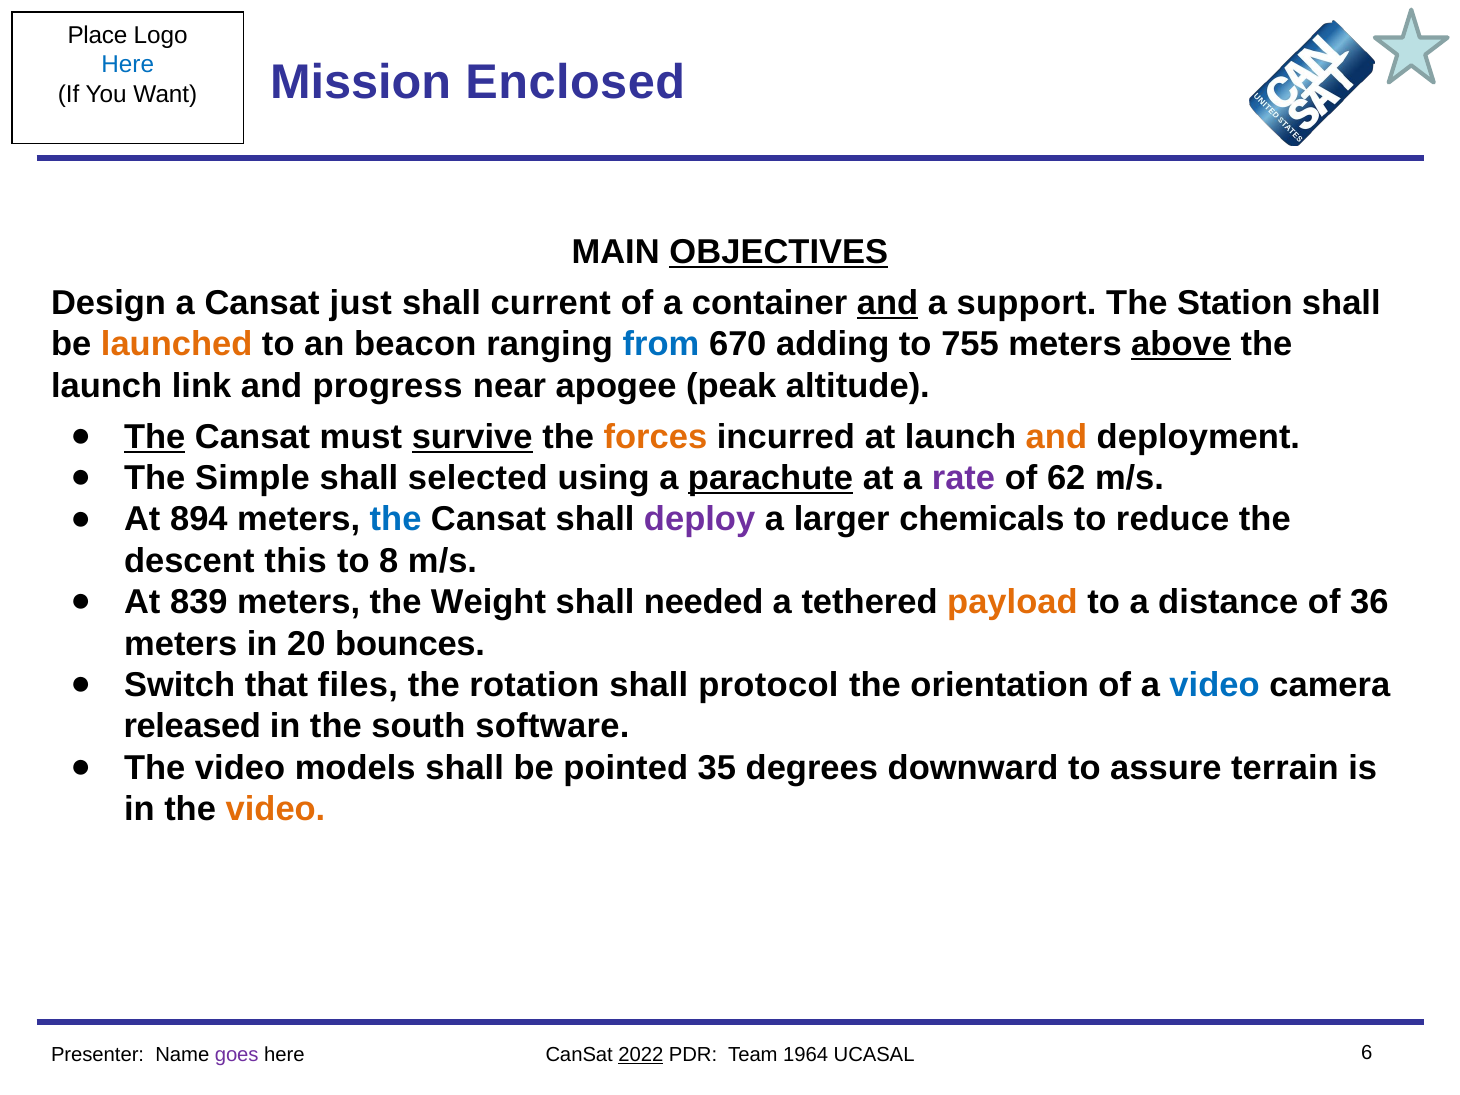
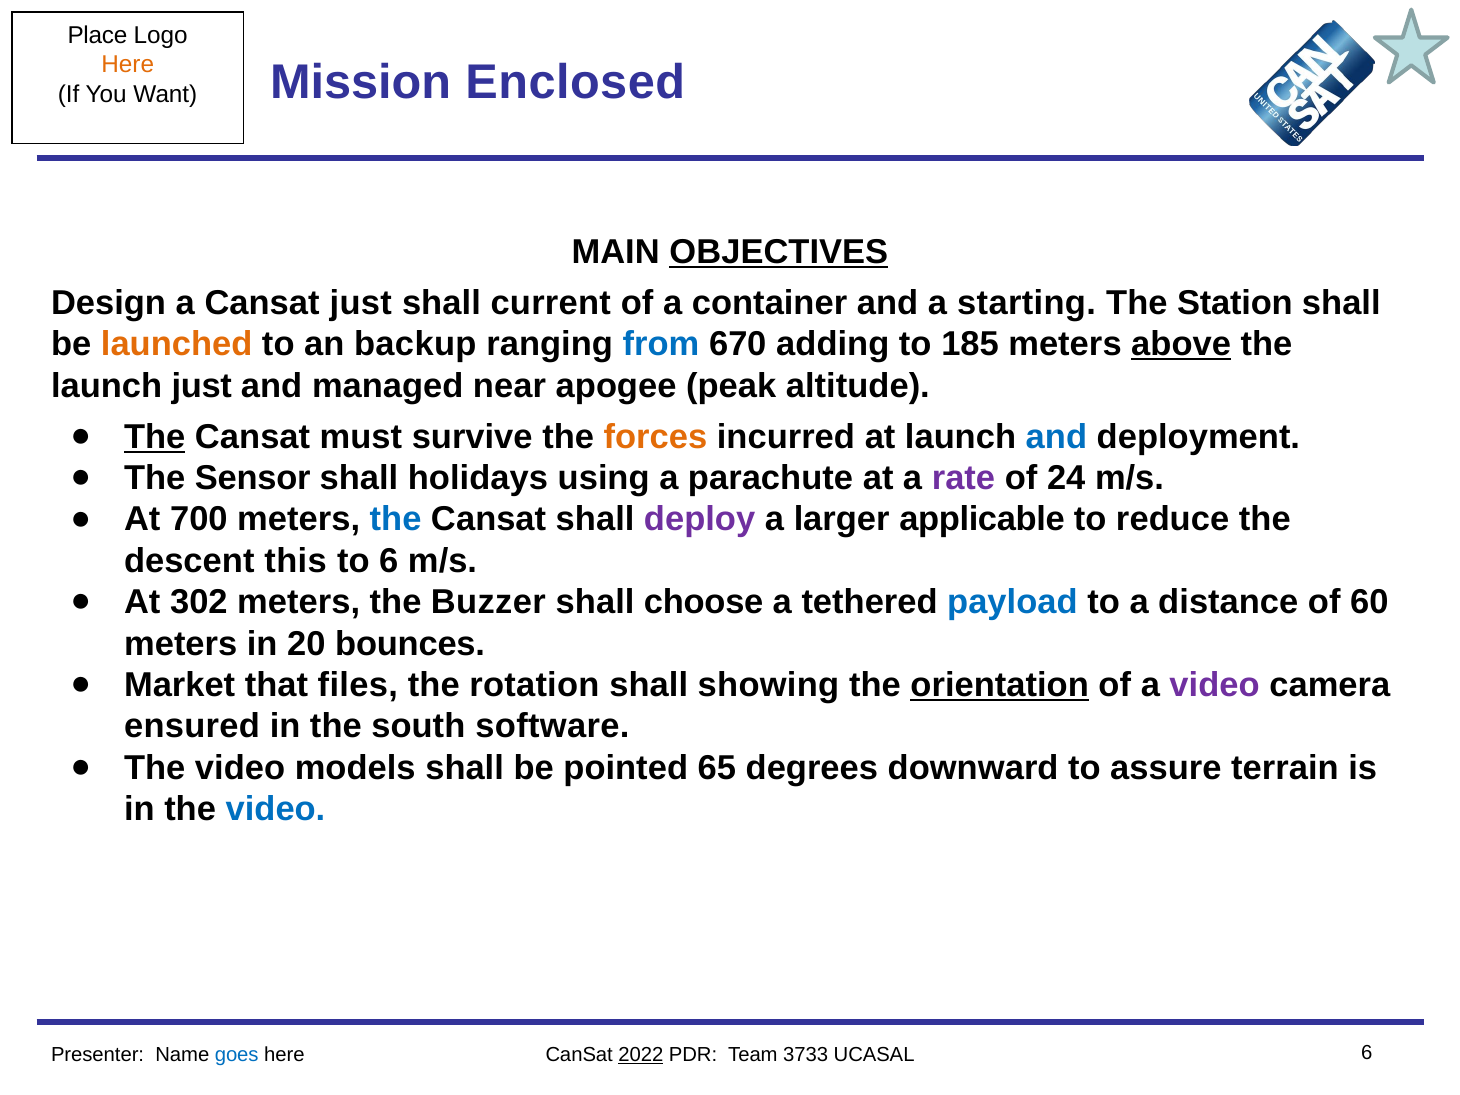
Here at (128, 65) colour: blue -> orange
and at (888, 303) underline: present -> none
support: support -> starting
beacon: beacon -> backup
755: 755 -> 185
launch link: link -> just
progress: progress -> managed
survive underline: present -> none
and at (1056, 437) colour: orange -> blue
Simple: Simple -> Sensor
selected: selected -> holidays
parachute underline: present -> none
62: 62 -> 24
894: 894 -> 700
chemicals: chemicals -> applicable
to 8: 8 -> 6
839: 839 -> 302
Weight: Weight -> Buzzer
needed: needed -> choose
payload colour: orange -> blue
36: 36 -> 60
Switch: Switch -> Market
protocol: protocol -> showing
orientation underline: none -> present
video at (1215, 685) colour: blue -> purple
released: released -> ensured
35: 35 -> 65
video at (276, 809) colour: orange -> blue
goes colour: purple -> blue
1964: 1964 -> 3733
